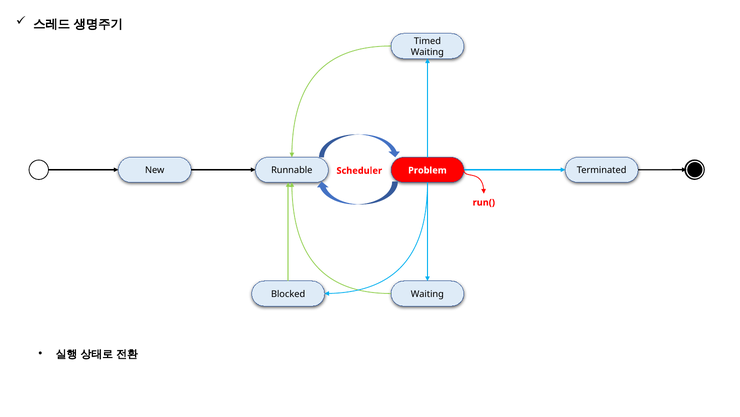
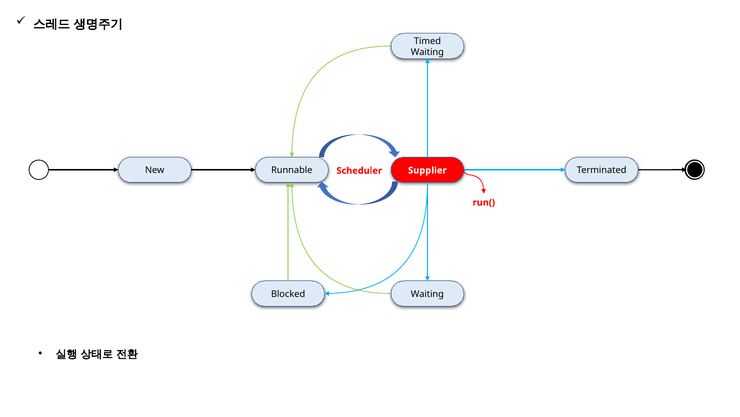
Problem: Problem -> Supplier
